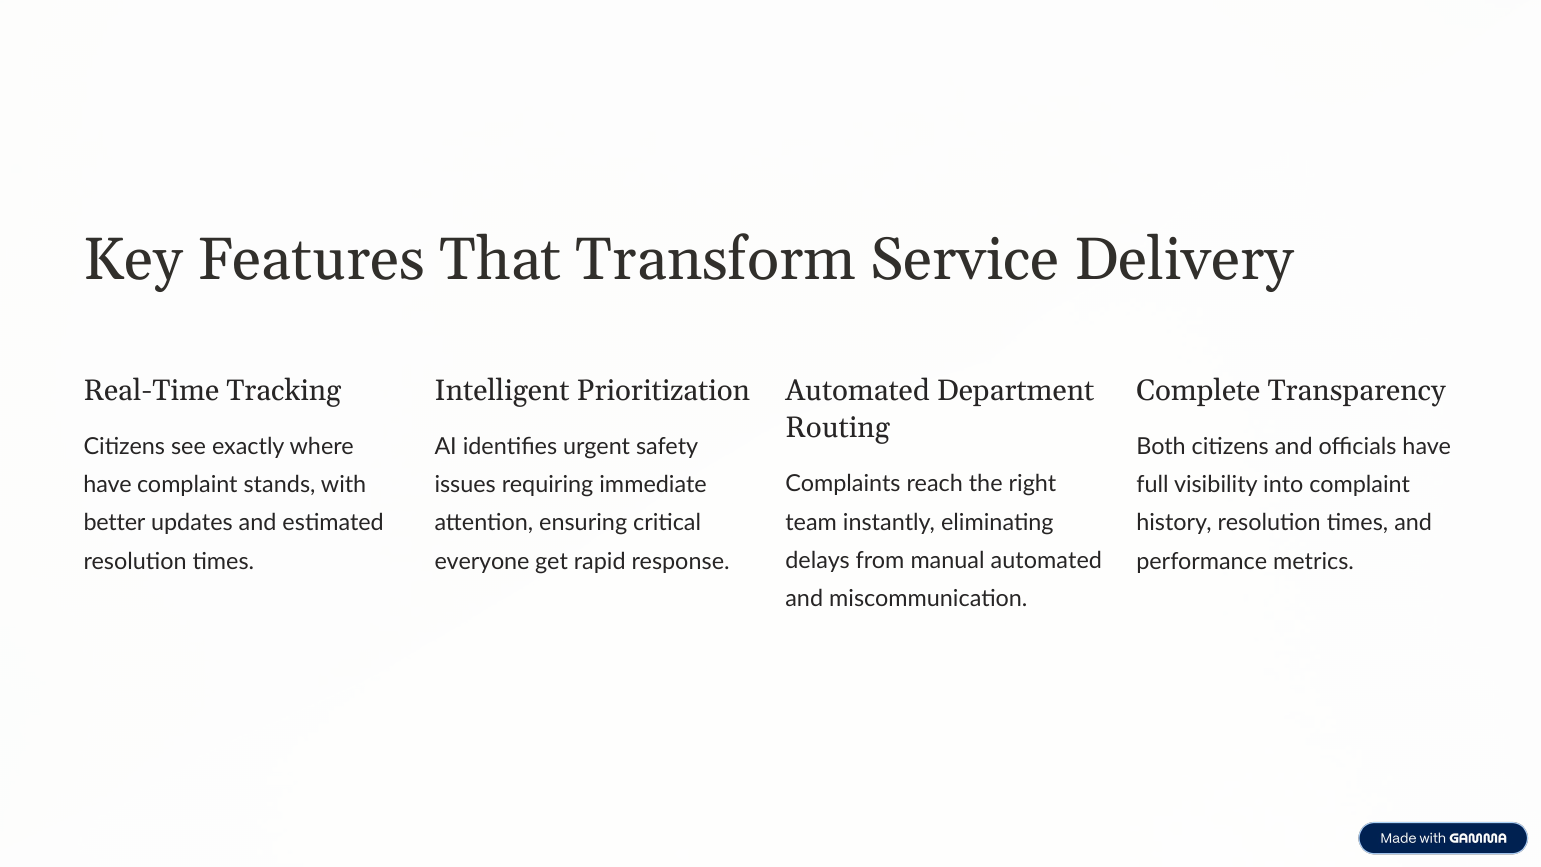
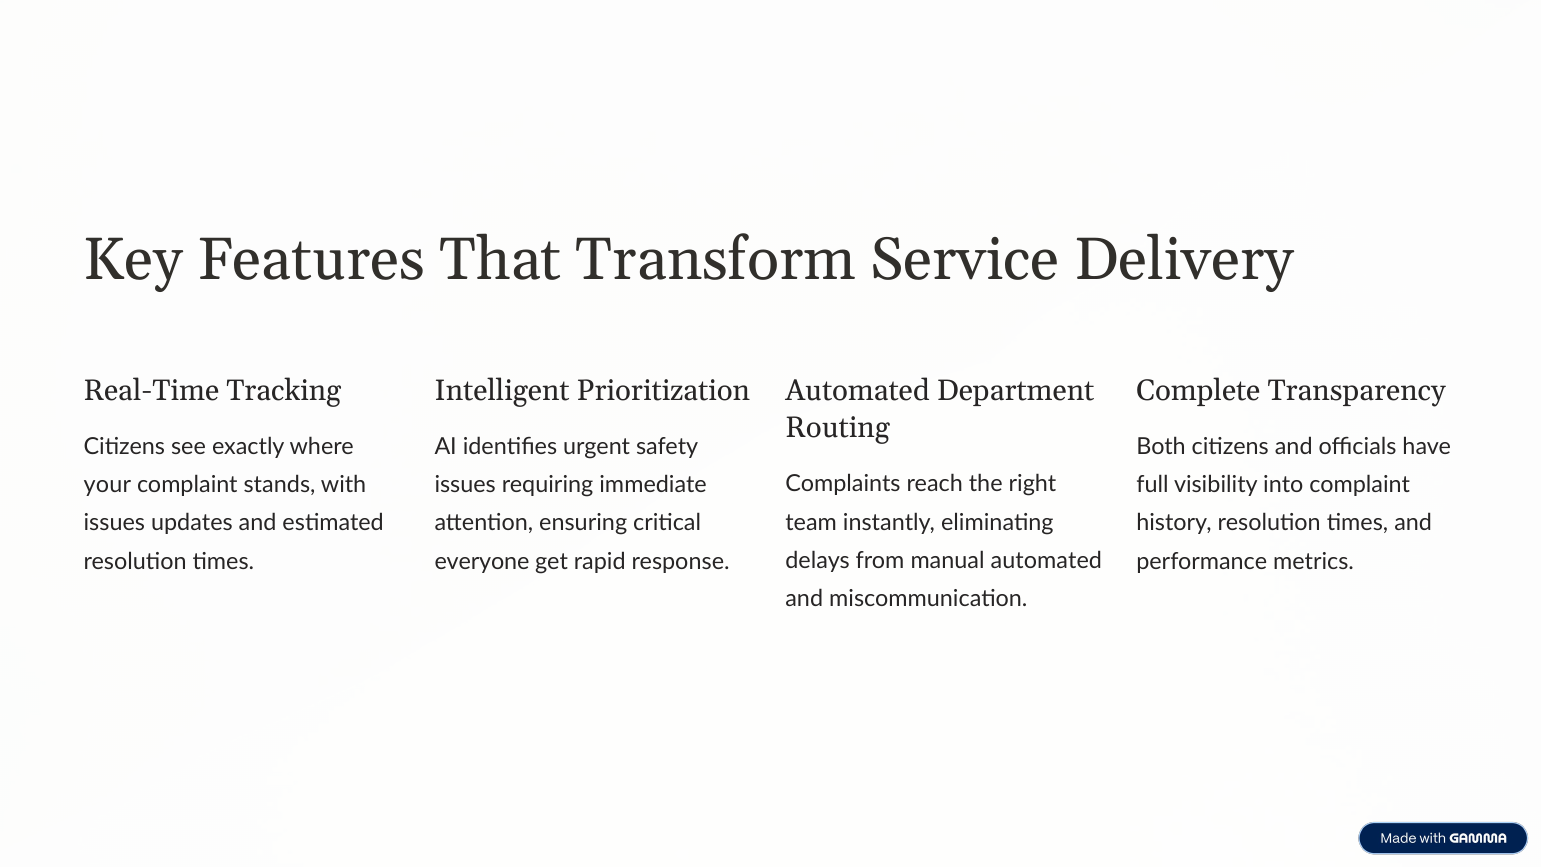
have at (108, 485): have -> your
better at (114, 523): better -> issues
